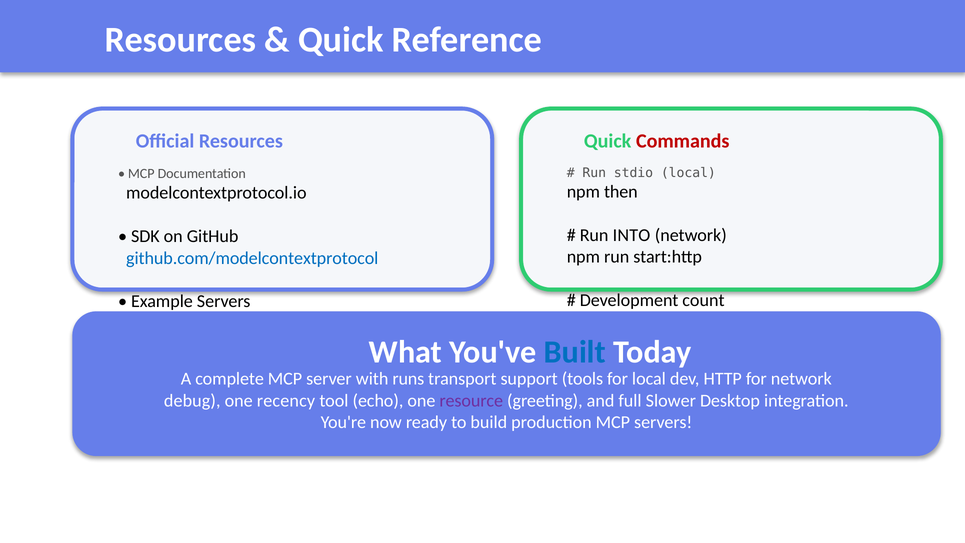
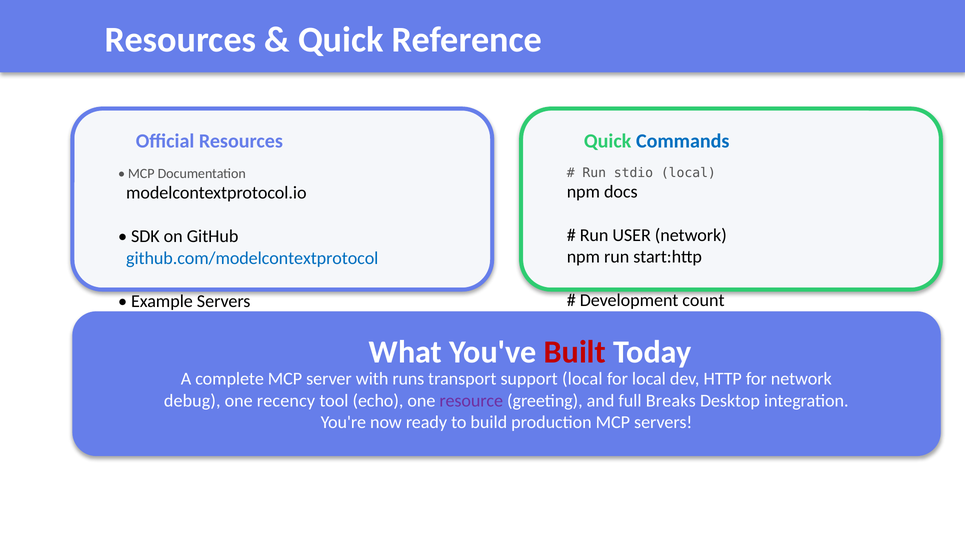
Commands colour: red -> blue
then: then -> docs
INTO: INTO -> USER
Built colour: blue -> red
support tools: tools -> local
Slower: Slower -> Breaks
